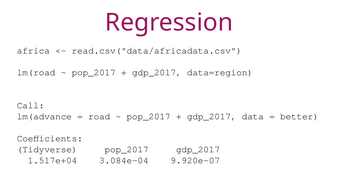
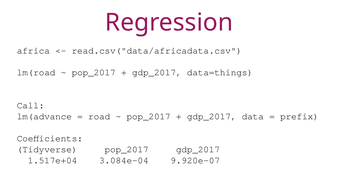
data=region: data=region -> data=things
better: better -> prefix
